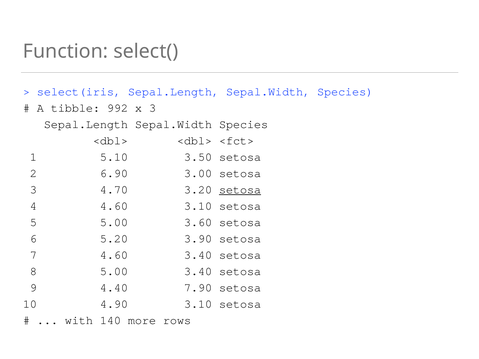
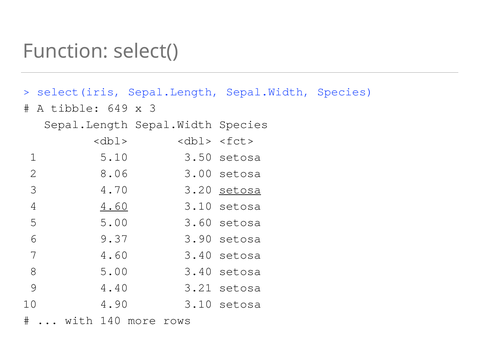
992: 992 -> 649
6.90: 6.90 -> 8.06
4.60 at (114, 206) underline: none -> present
5.20: 5.20 -> 9.37
7.90: 7.90 -> 3.21
